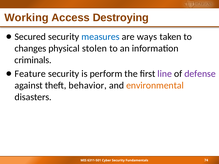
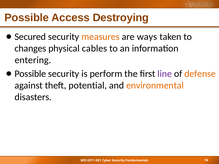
Working at (27, 18): Working -> Possible
measures colour: blue -> orange
stolen: stolen -> cables
criminals: criminals -> entering
Feature at (30, 74): Feature -> Possible
defense colour: purple -> orange
behavior: behavior -> potential
